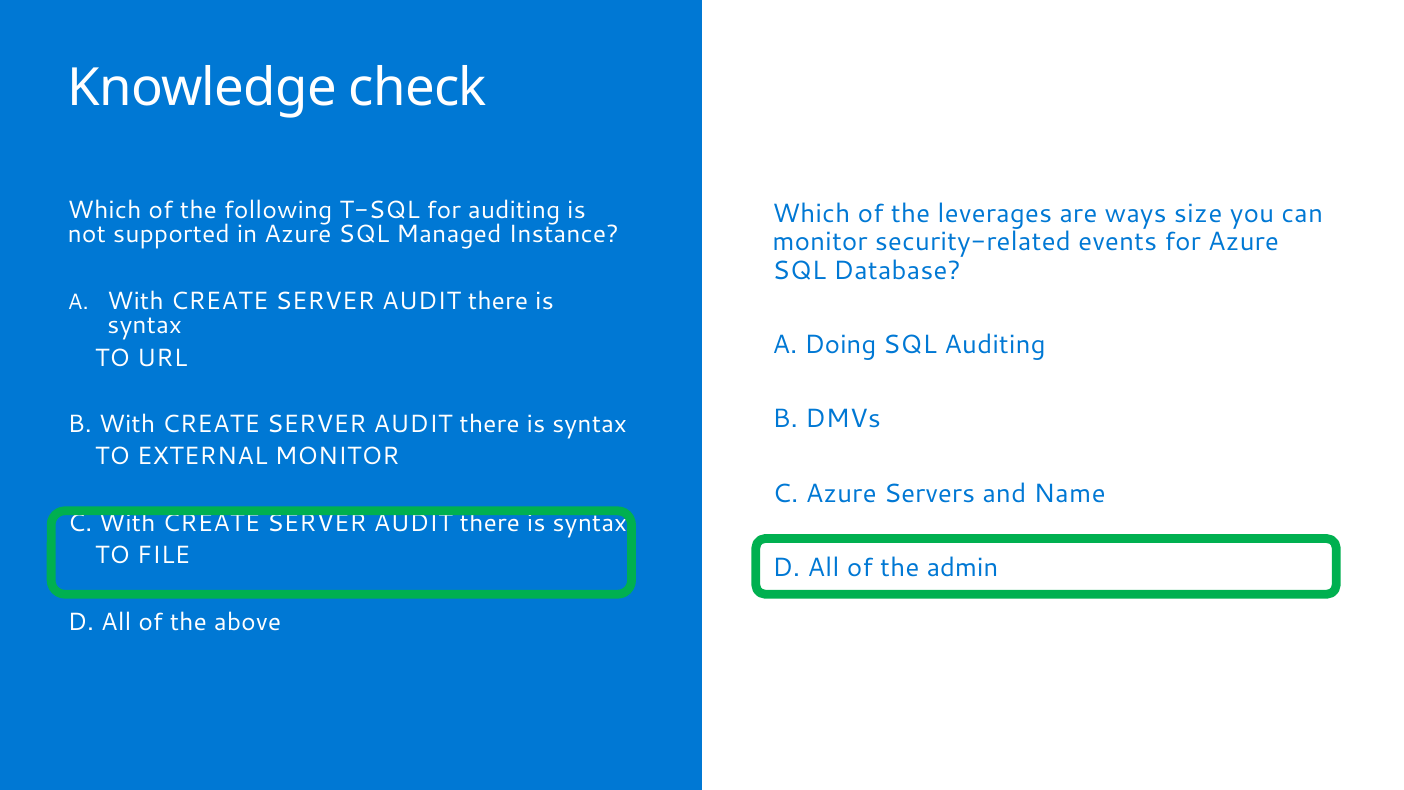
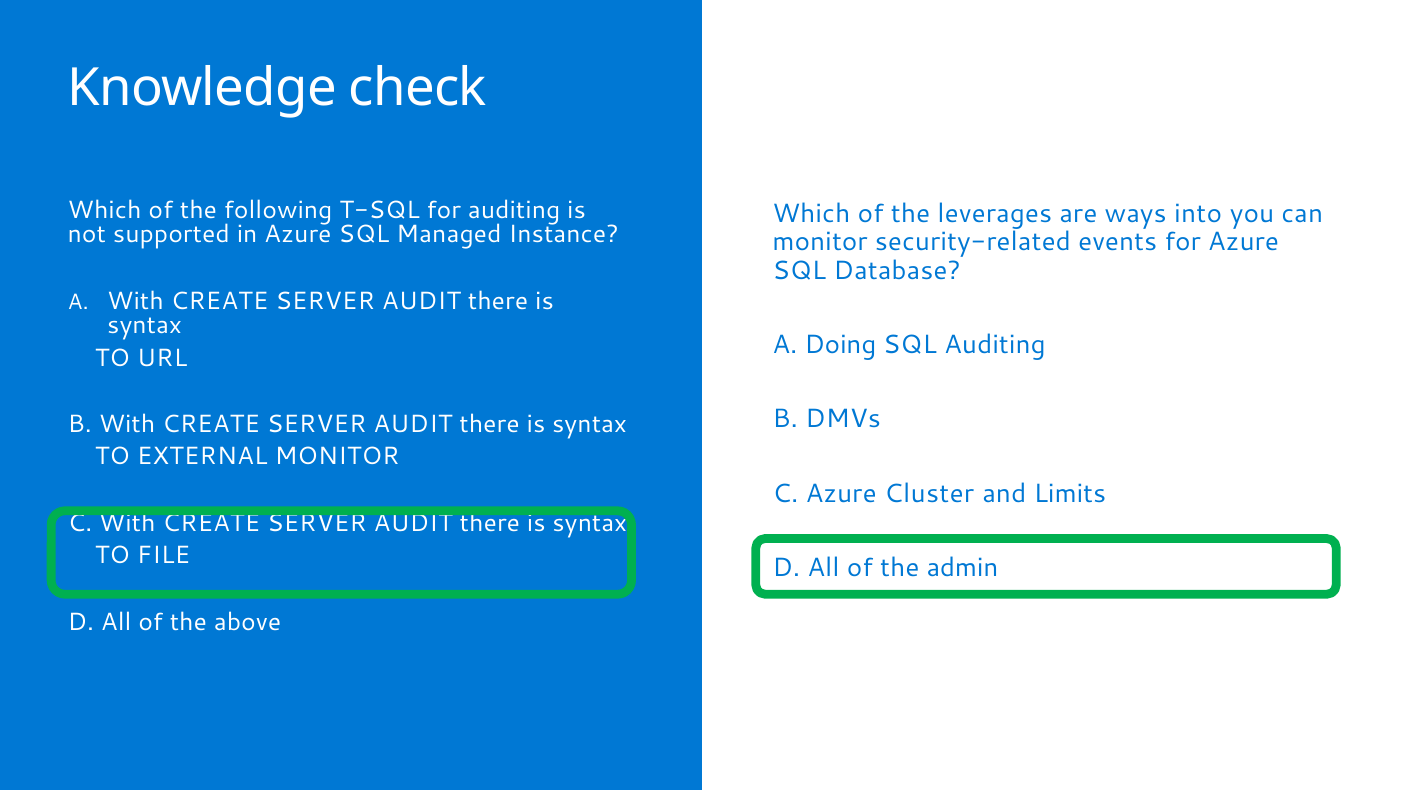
size: size -> into
Servers: Servers -> Cluster
Name: Name -> Limits
